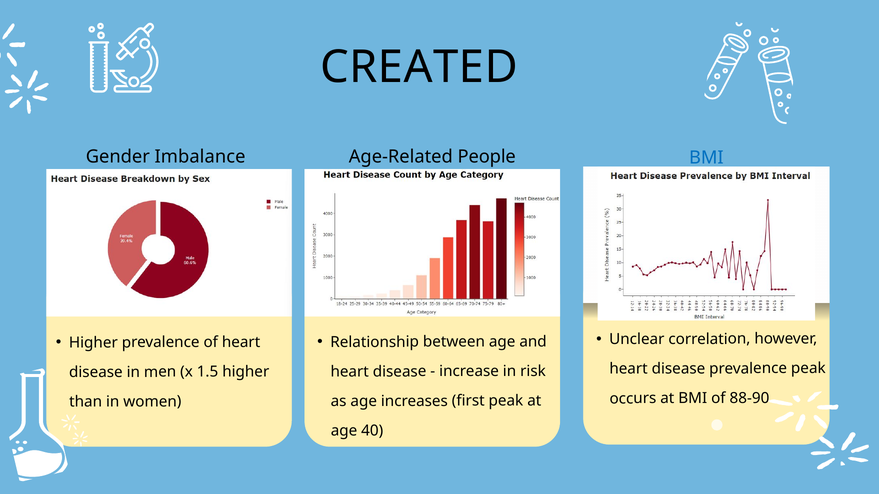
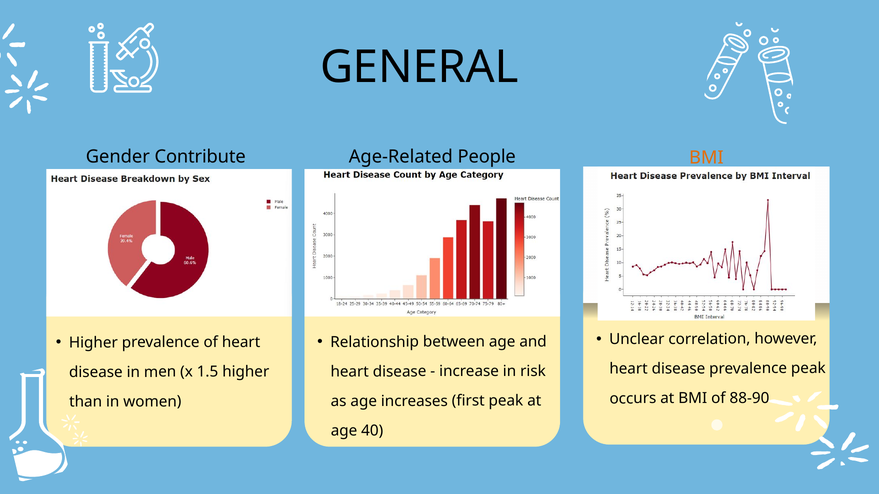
CREATED: CREATED -> GENERAL
Imbalance: Imbalance -> Contribute
BMI at (706, 158) colour: blue -> orange
